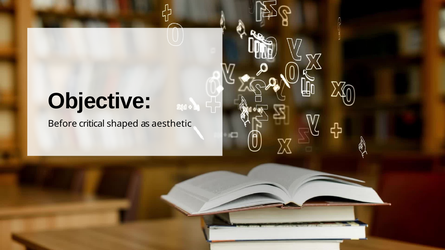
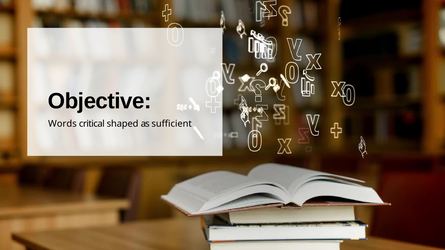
Before: Before -> Words
aesthetic: aesthetic -> sufficient
